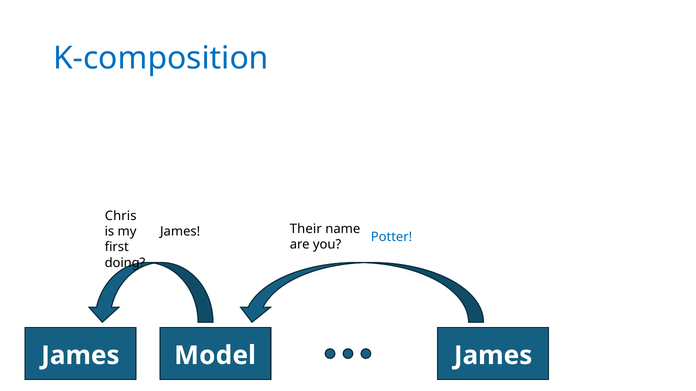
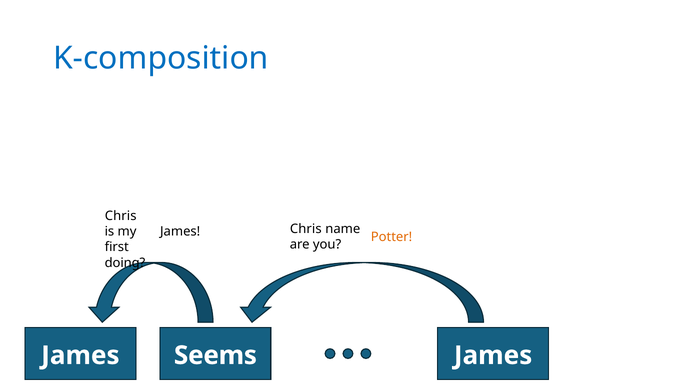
Their at (306, 229): Their -> Chris
Potter colour: blue -> orange
Model: Model -> Seems
